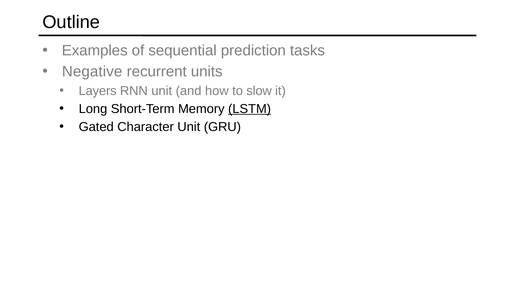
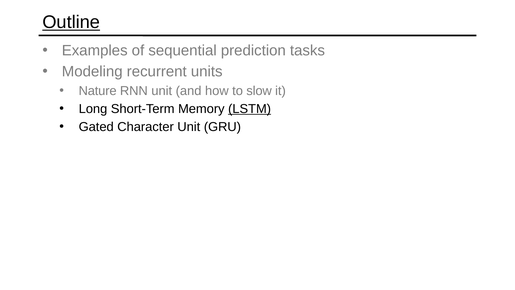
Outline underline: none -> present
Negative: Negative -> Modeling
Layers: Layers -> Nature
